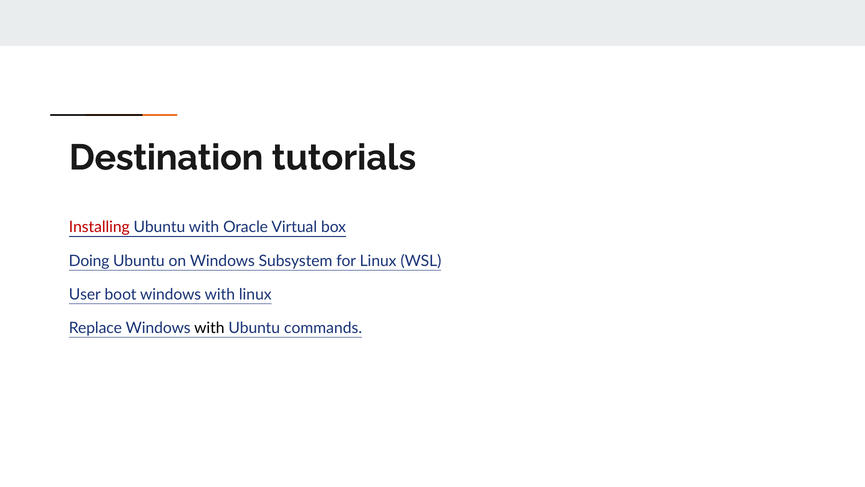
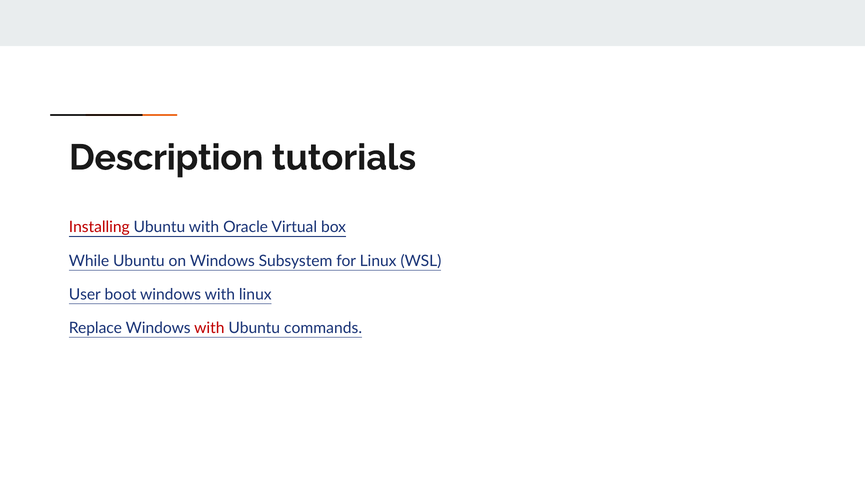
Destination: Destination -> Description
Doing: Doing -> While
with at (209, 328) colour: black -> red
